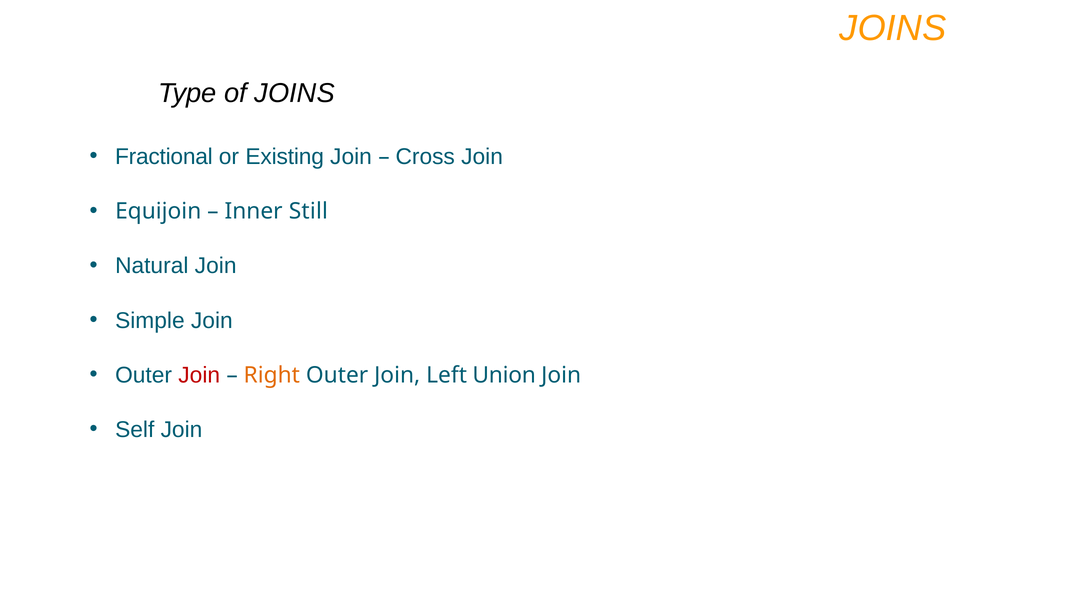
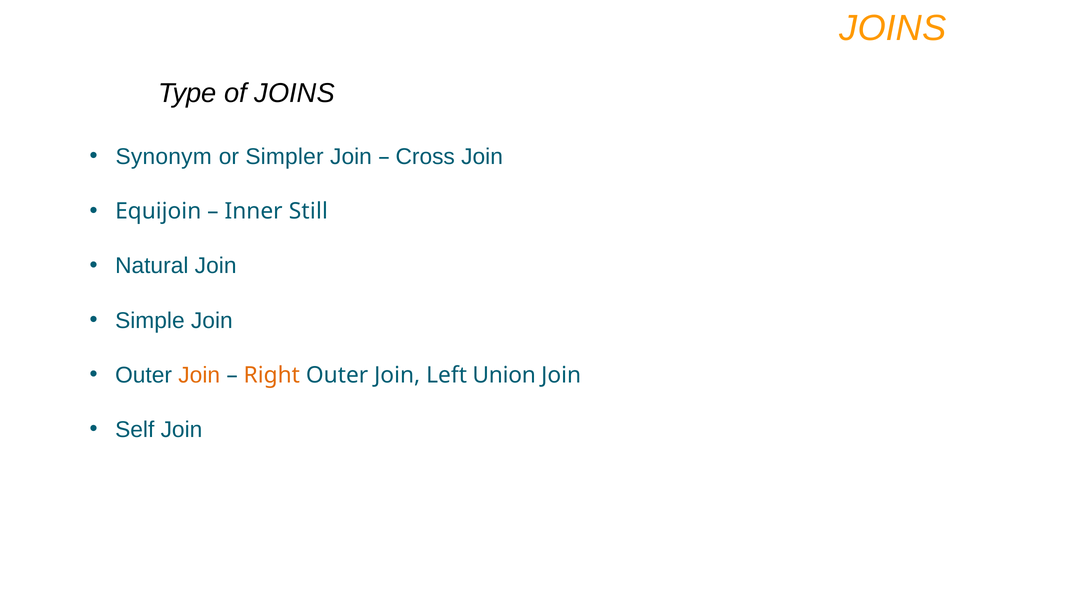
Fractional: Fractional -> Synonym
Existing: Existing -> Simpler
Join at (199, 375) colour: red -> orange
